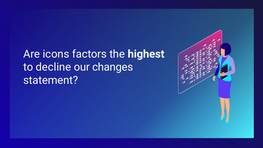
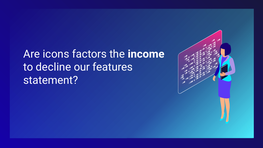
highest: highest -> income
changes: changes -> features
